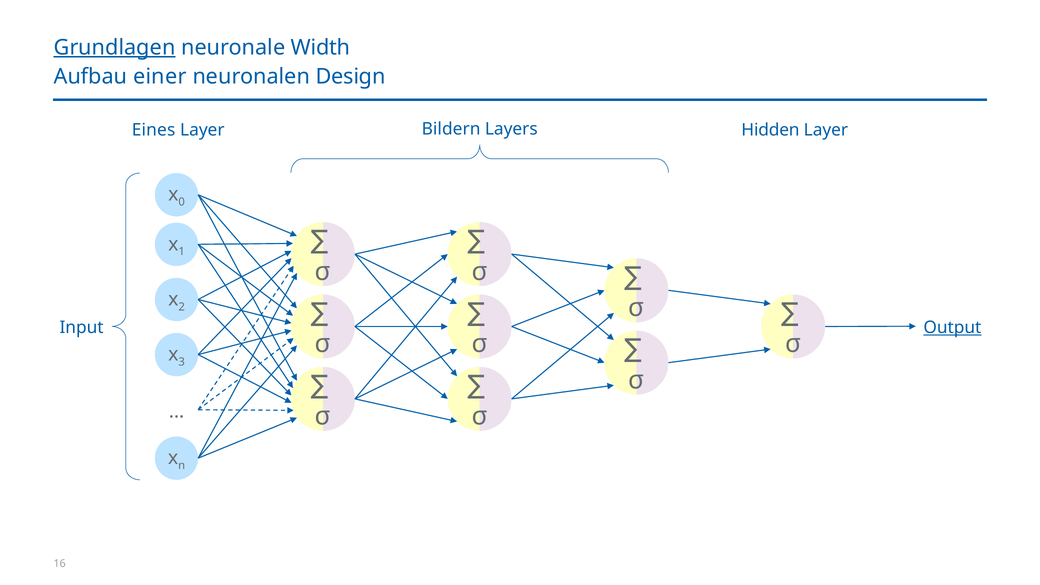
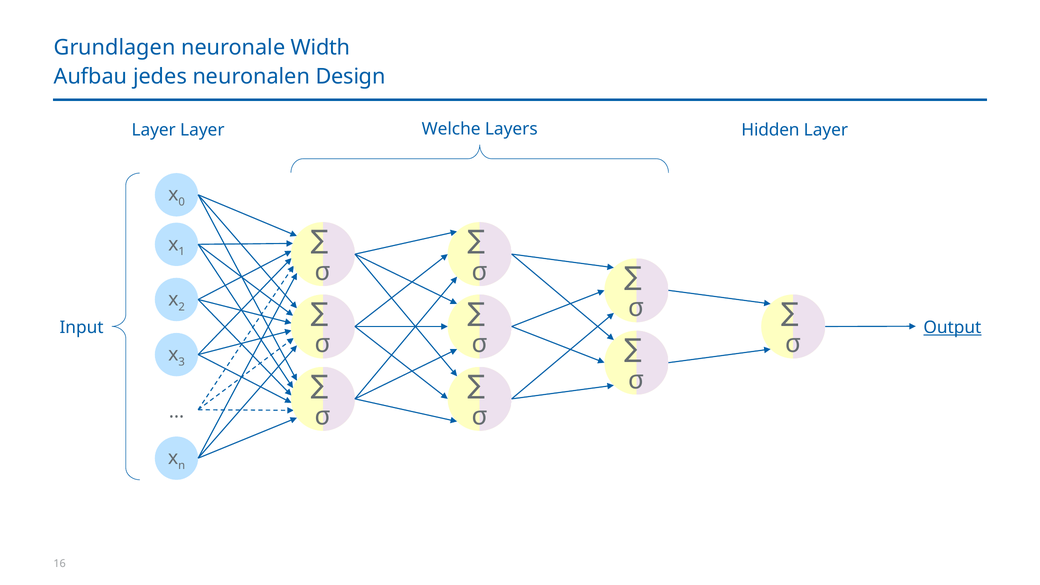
Grundlagen underline: present -> none
einer: einer -> jedes
Bildern: Bildern -> Welche
Eines at (154, 130): Eines -> Layer
